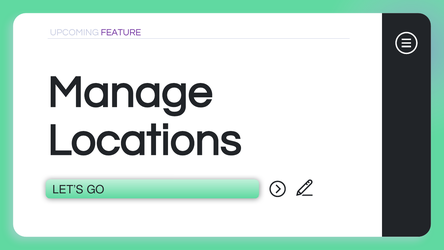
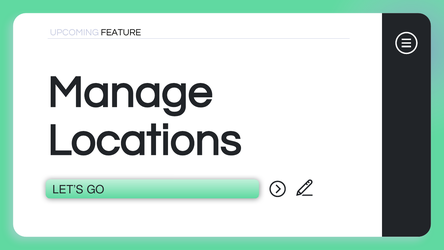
FEATURE colour: purple -> black
